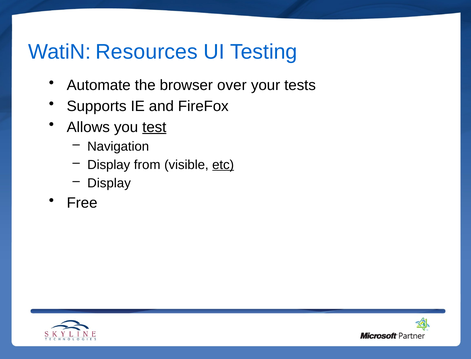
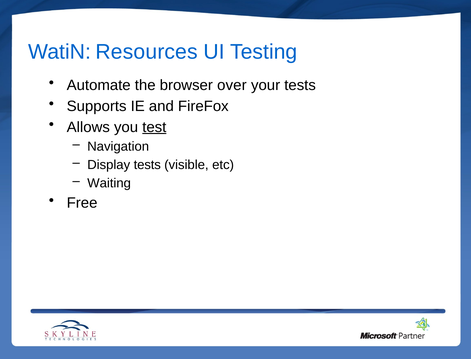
Display from: from -> tests
etc underline: present -> none
Display at (109, 183): Display -> Waiting
